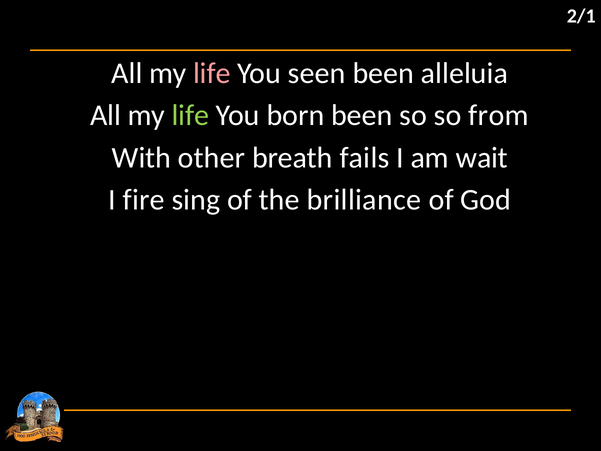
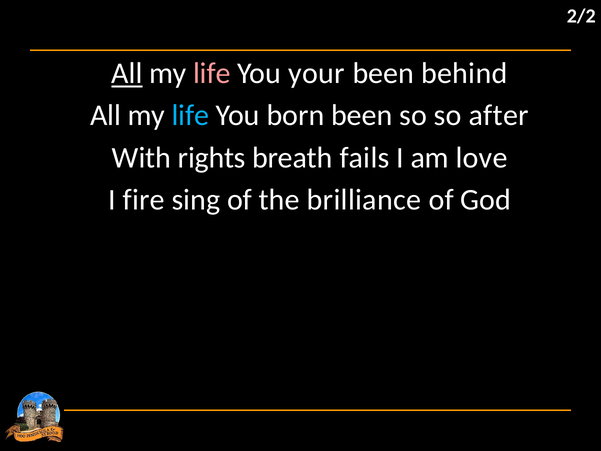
2/1: 2/1 -> 2/2
All at (127, 73) underline: none -> present
seen: seen -> your
alleluia: alleluia -> behind
life at (190, 115) colour: light green -> light blue
from: from -> after
other: other -> rights
wait: wait -> love
